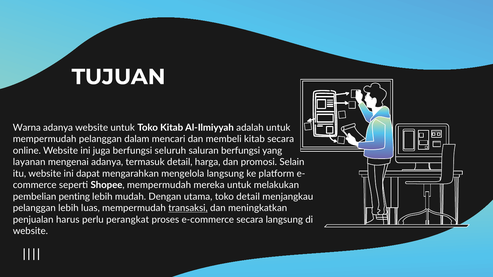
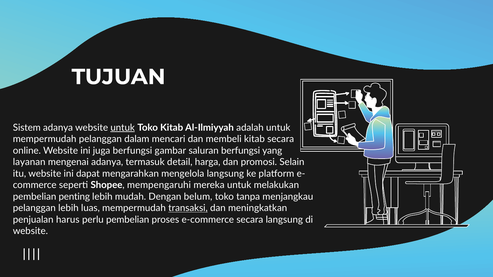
Warna: Warna -> Sistem
untuk at (123, 128) underline: none -> present
seluruh: seluruh -> gambar
Shopee mempermudah: mempermudah -> mempengaruhi
utama: utama -> belum
toko detail: detail -> tanpa
perlu perangkat: perangkat -> pembelian
